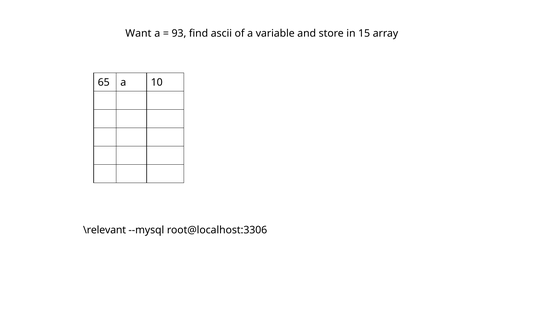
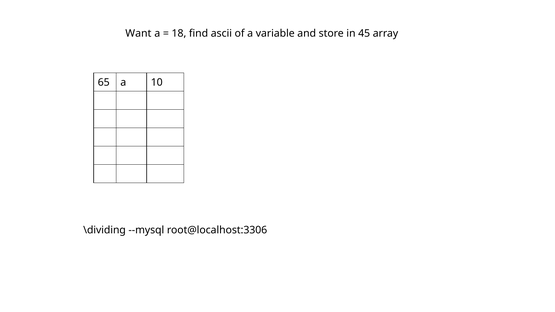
93: 93 -> 18
15: 15 -> 45
\relevant: \relevant -> \dividing
